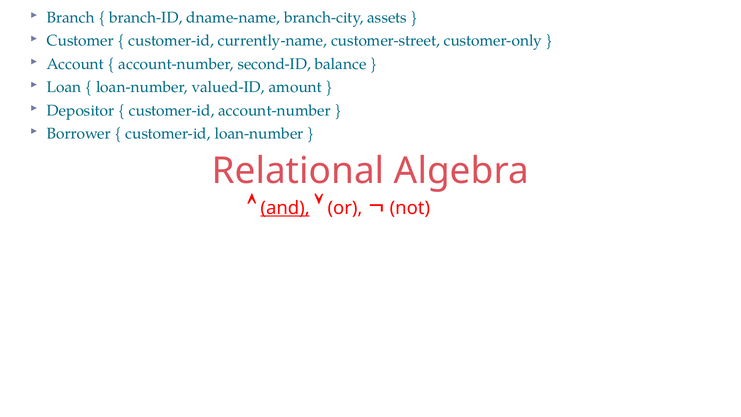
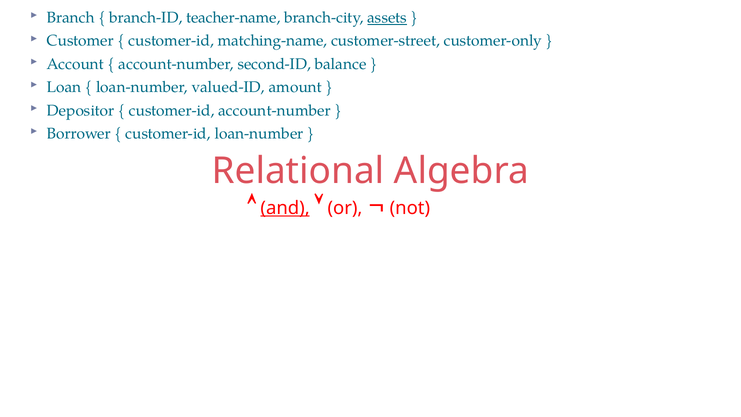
dname-name: dname-name -> teacher-name
assets underline: none -> present
currently-name: currently-name -> matching-name
